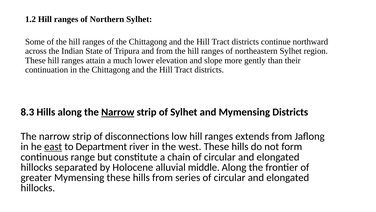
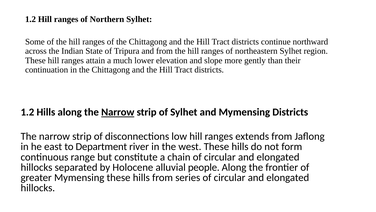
8.3 at (27, 112): 8.3 -> 1.2
east underline: present -> none
middle: middle -> people
